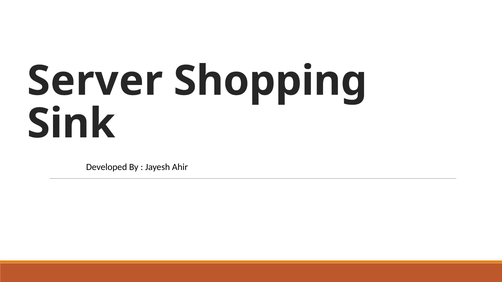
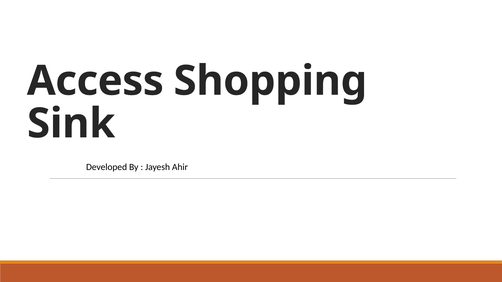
Server: Server -> Access
